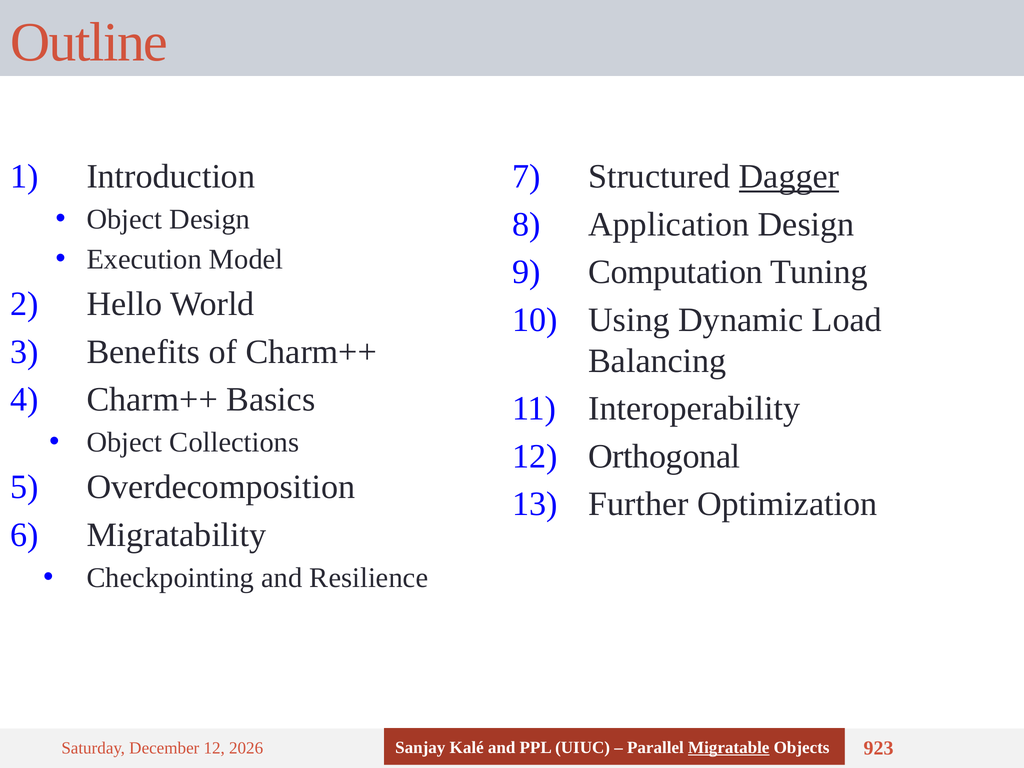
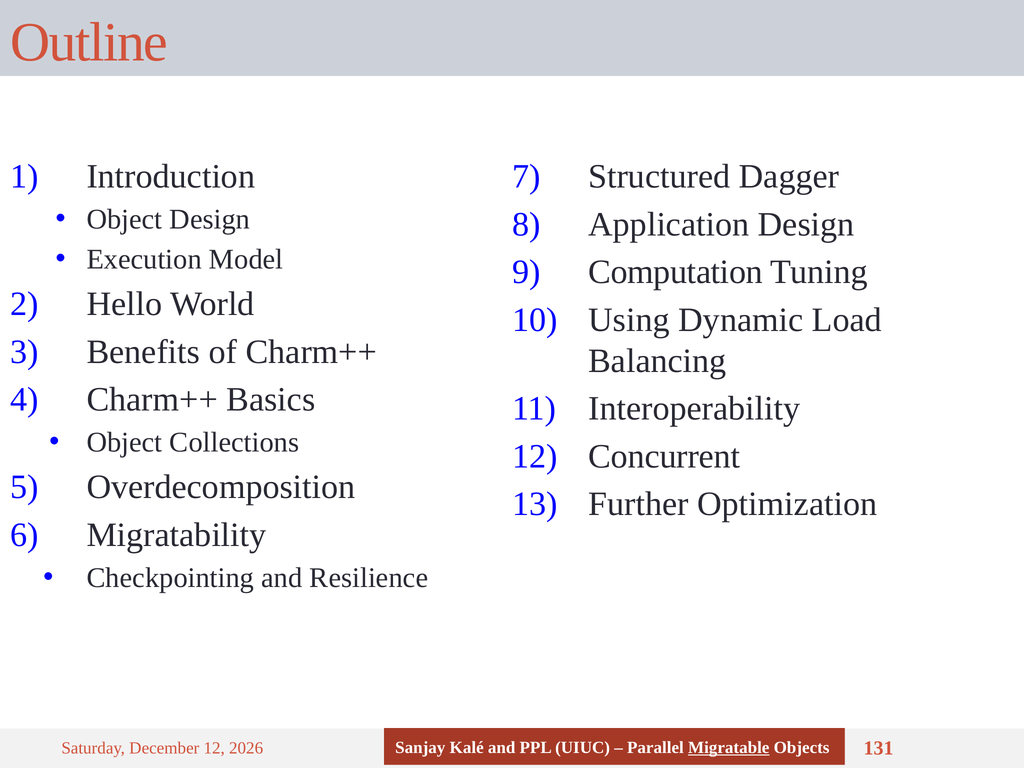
Dagger underline: present -> none
Orthogonal: Orthogonal -> Concurrent
923: 923 -> 131
